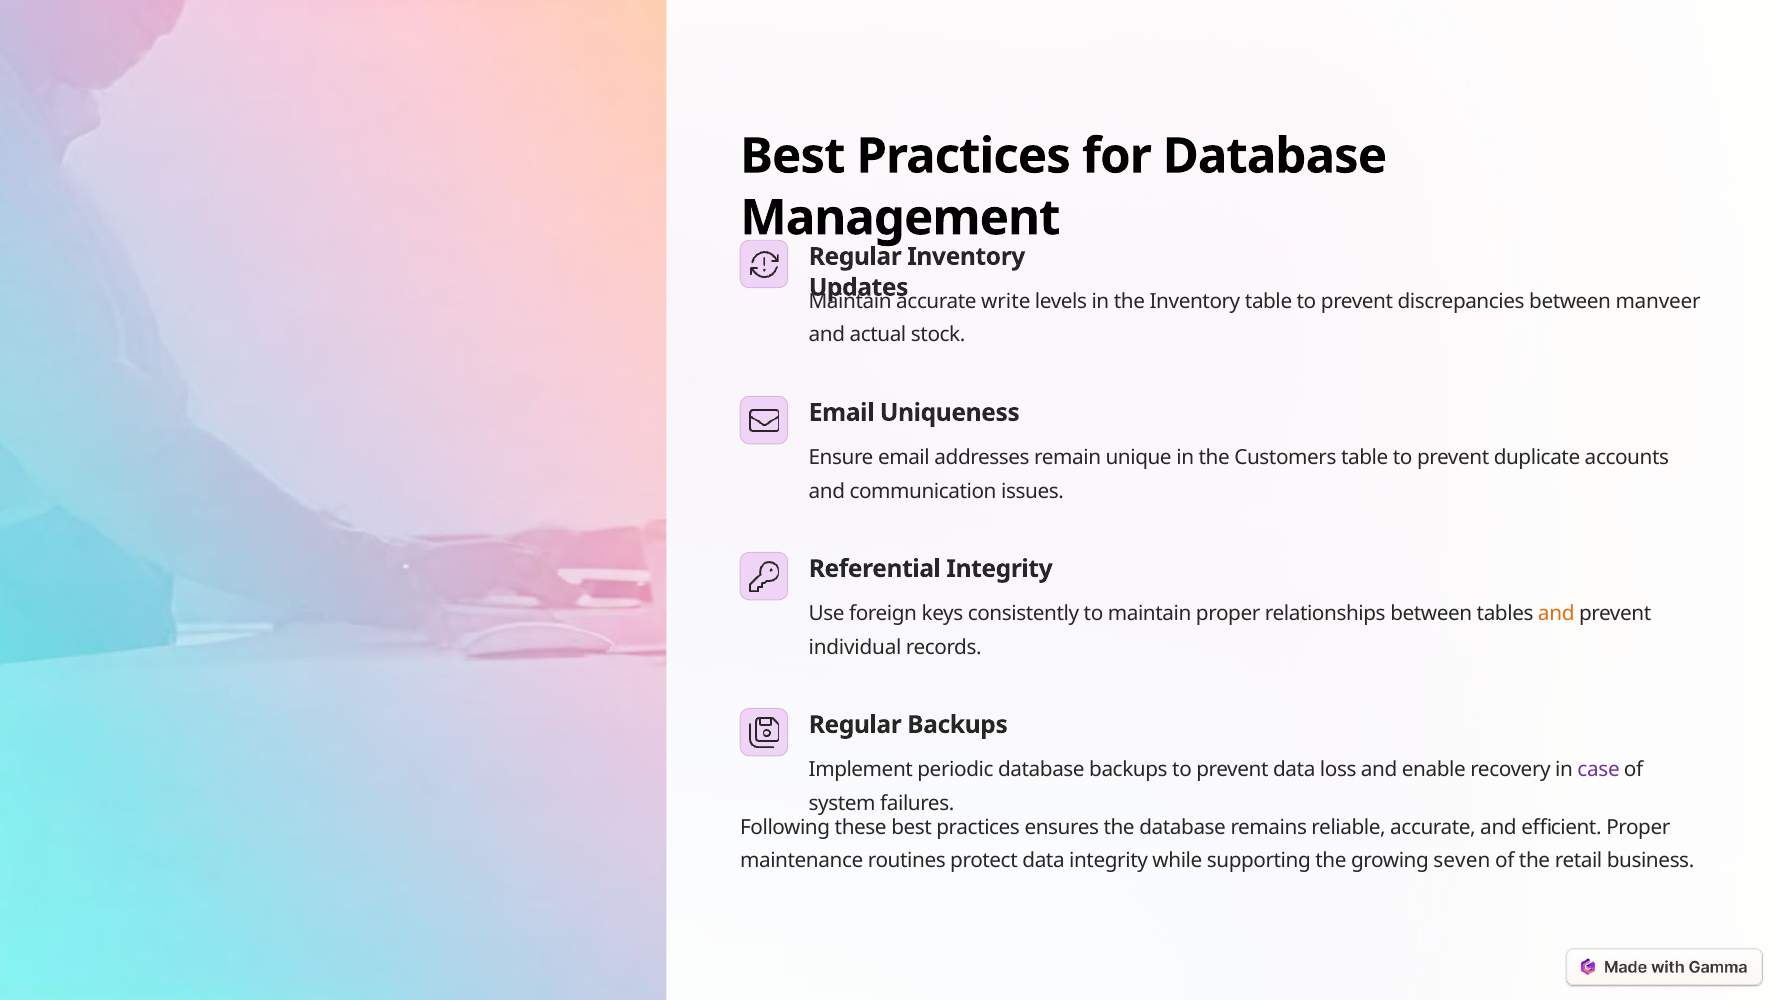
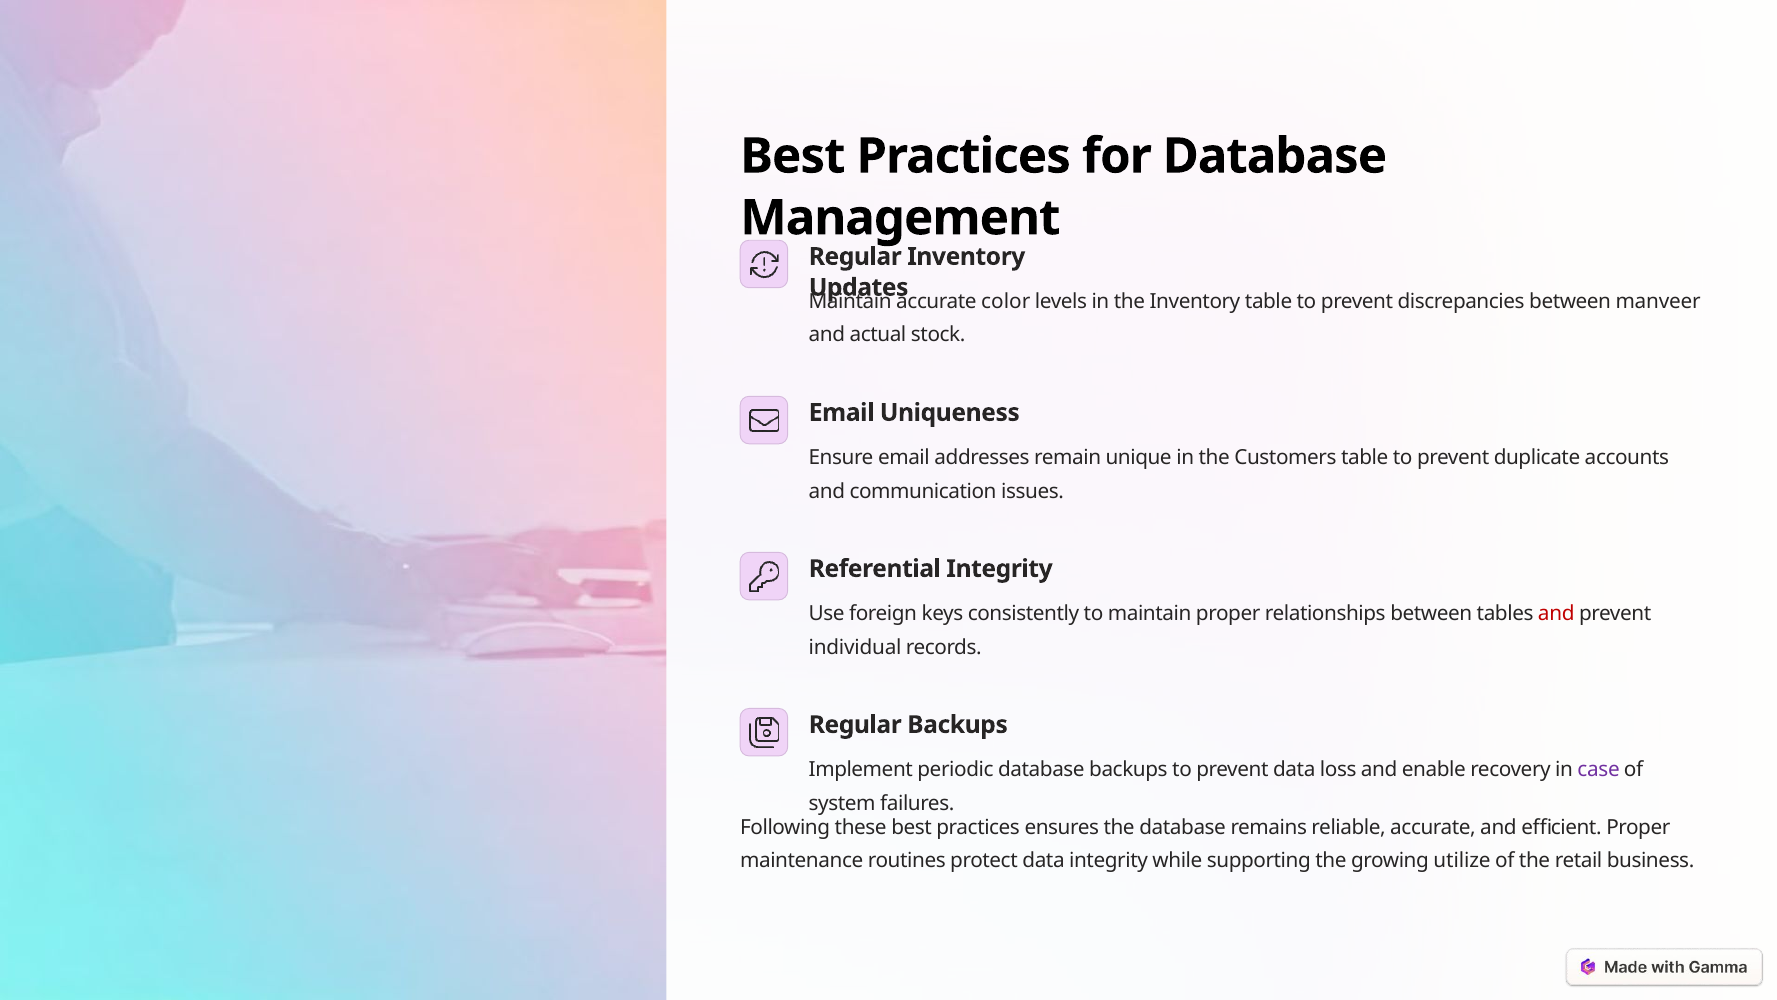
write: write -> color
and at (1556, 614) colour: orange -> red
seven: seven -> utilize
